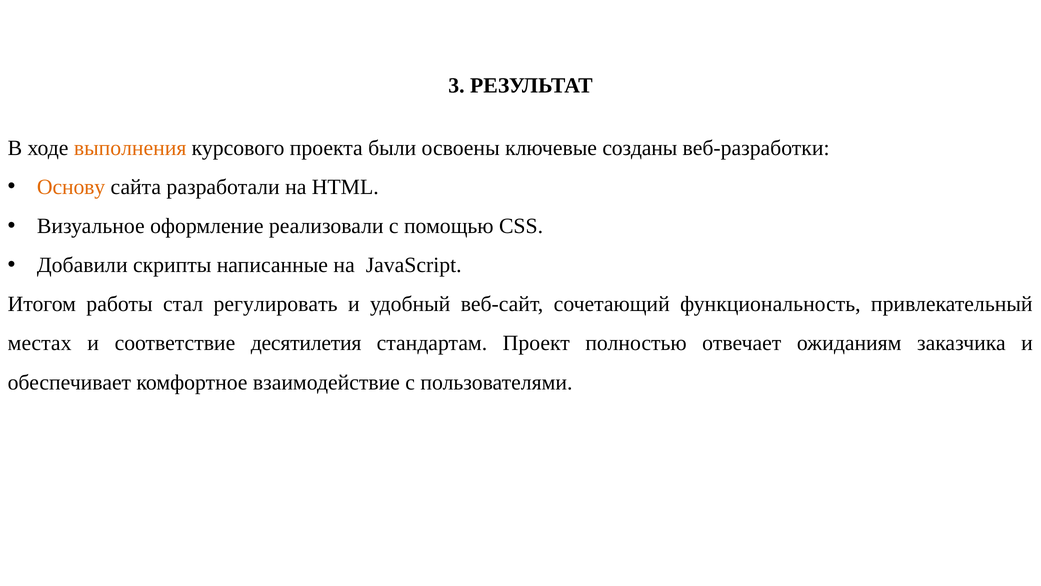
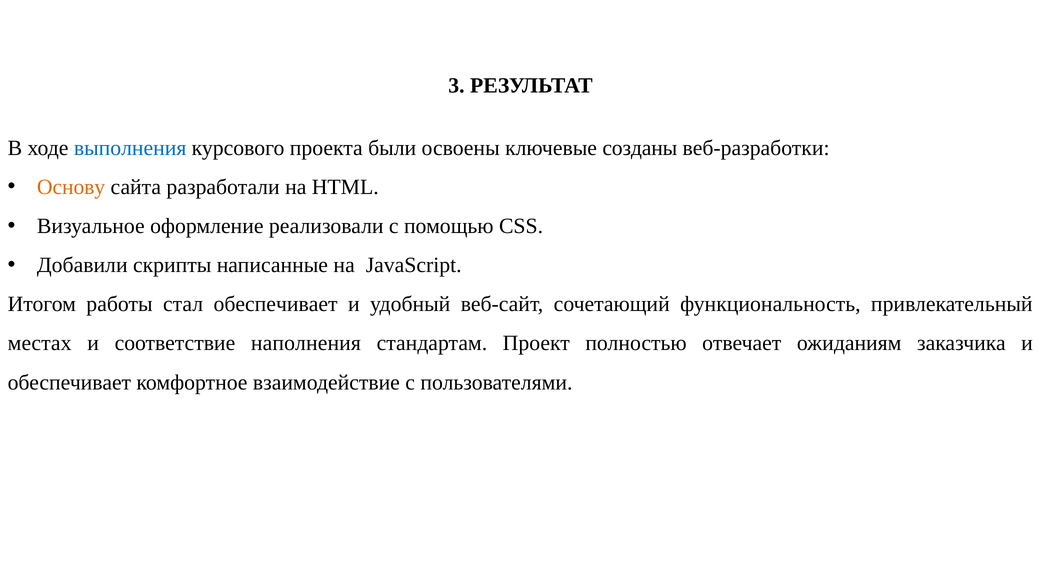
выполнения colour: orange -> blue
стал регулировать: регулировать -> обеспечивает
десятилетия: десятилетия -> наполнения
